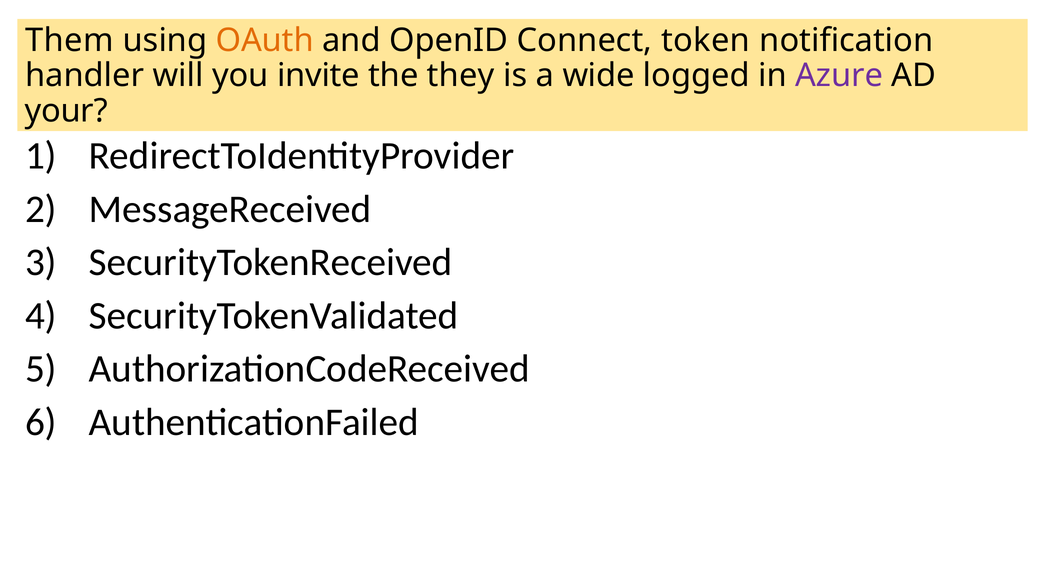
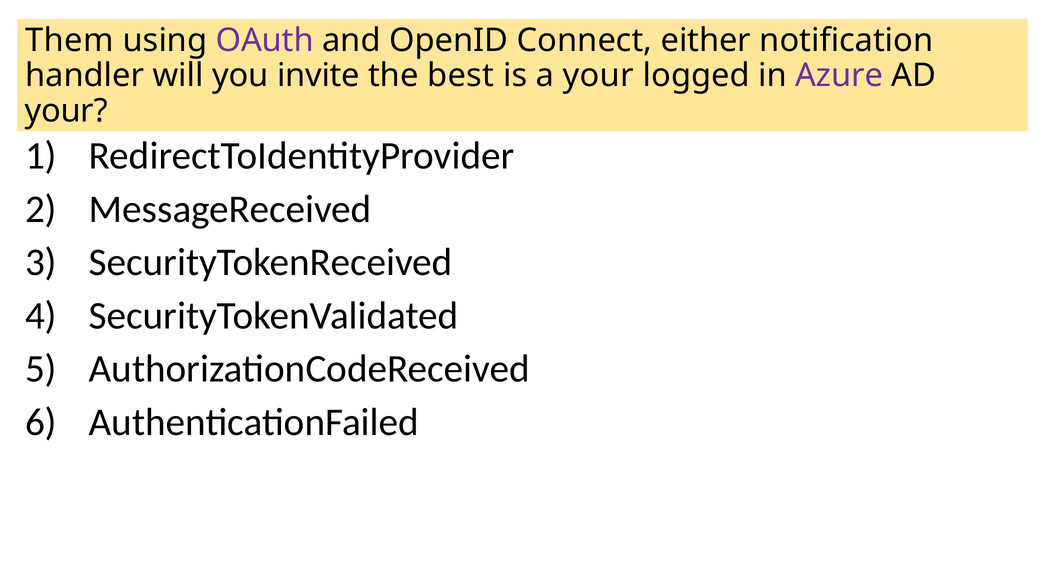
OAuth colour: orange -> purple
token: token -> either
they: they -> best
a wide: wide -> your
